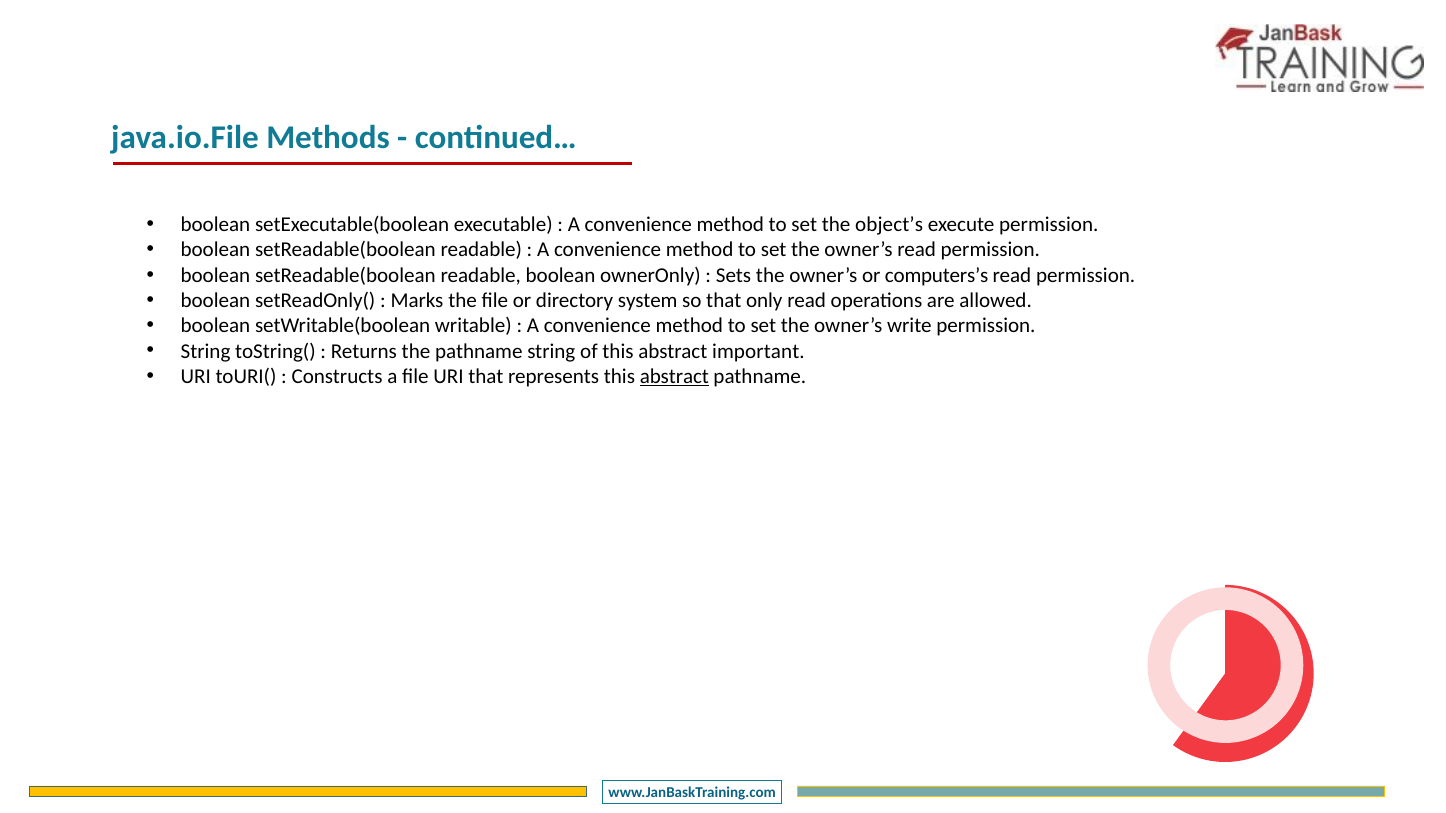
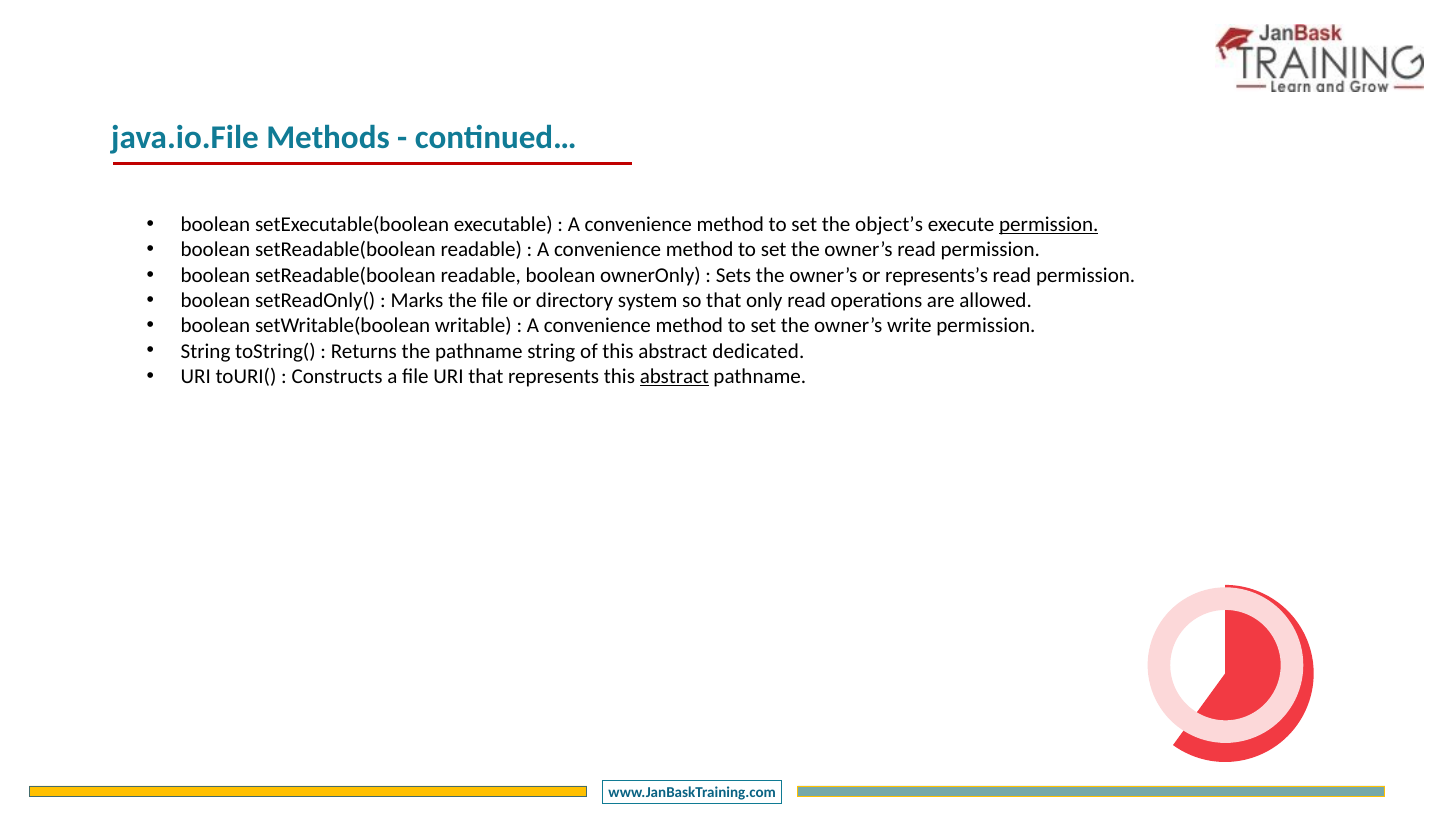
permission at (1049, 225) underline: none -> present
computers’s: computers’s -> represents’s
important: important -> dedicated
